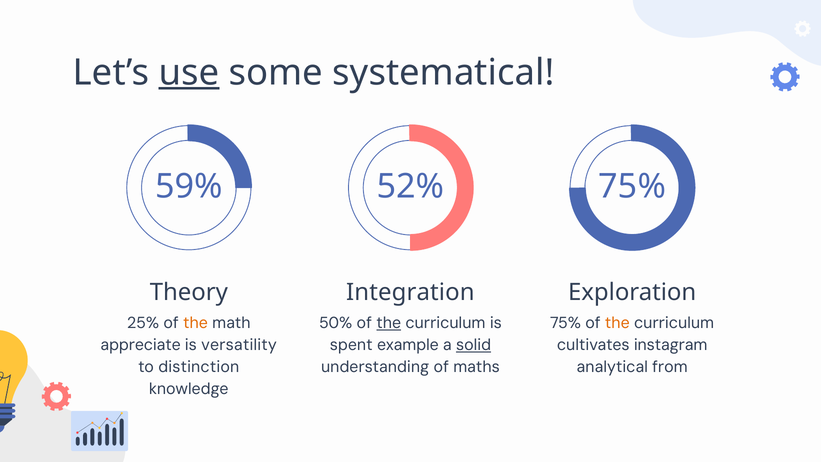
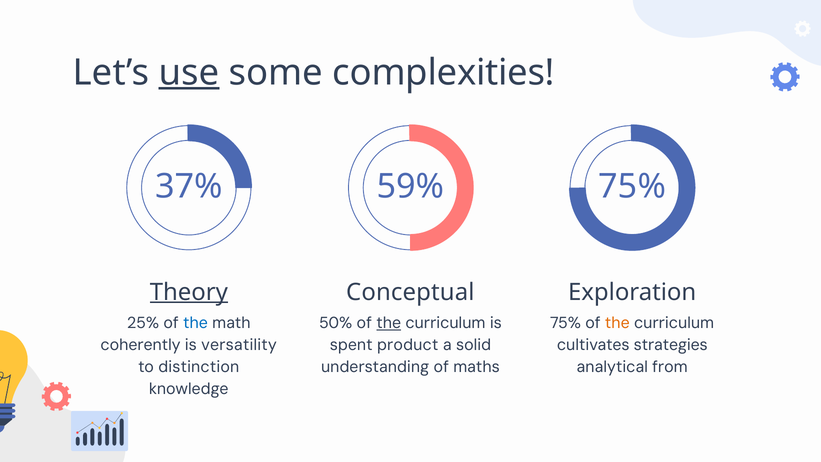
systematical: systematical -> complexities
59%: 59% -> 37%
52%: 52% -> 59%
Theory underline: none -> present
Integration: Integration -> Conceptual
the at (195, 323) colour: orange -> blue
appreciate: appreciate -> coherently
example: example -> product
solid underline: present -> none
instagram: instagram -> strategies
